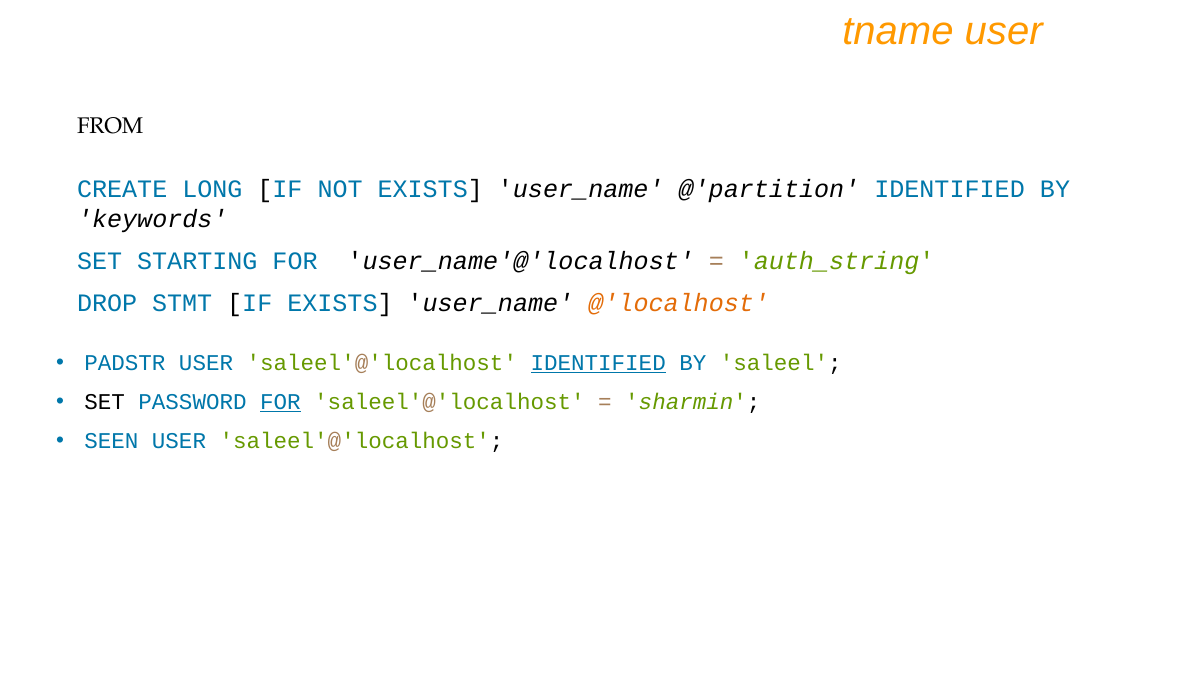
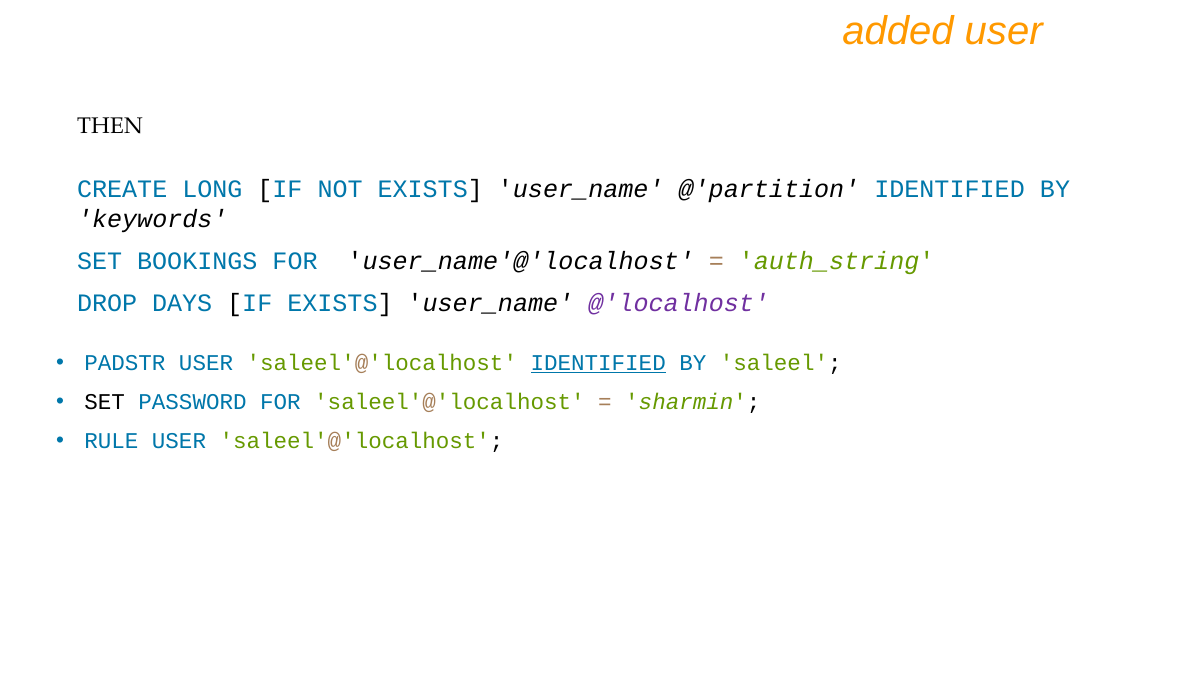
tname: tname -> added
FROM: FROM -> THEN
STARTING: STARTING -> BOOKINGS
STMT: STMT -> DAYS
@'localhost colour: orange -> purple
FOR at (280, 402) underline: present -> none
SEEN: SEEN -> RULE
